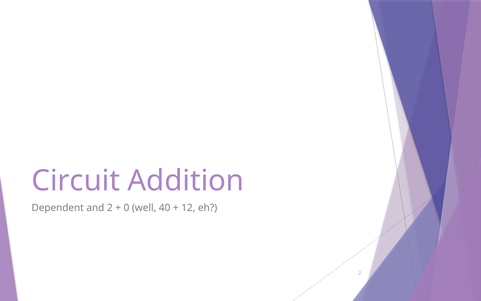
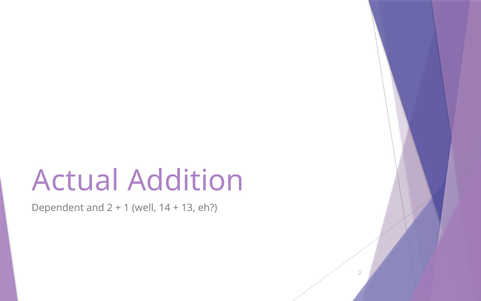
Circuit: Circuit -> Actual
0: 0 -> 1
40: 40 -> 14
12: 12 -> 13
